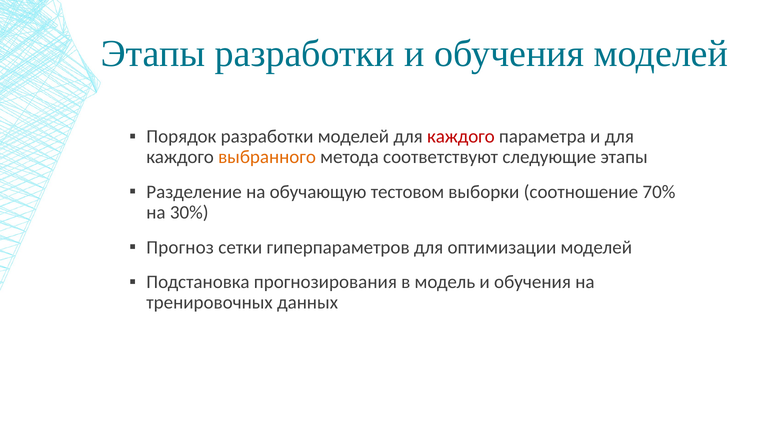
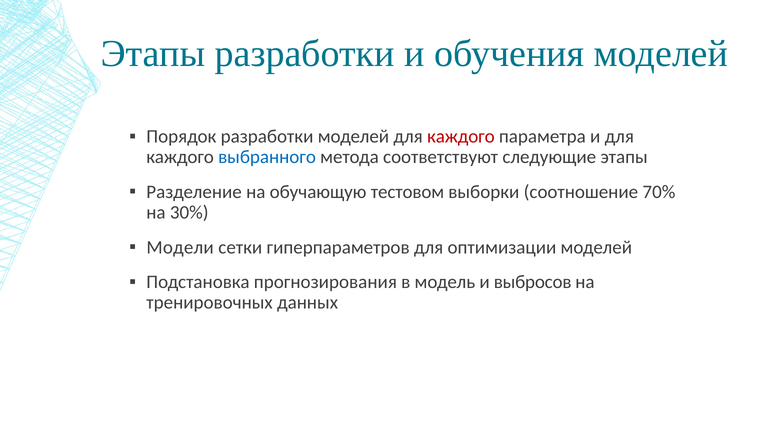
выбранного colour: orange -> blue
Прогноз: Прогноз -> Модели
модель и обучения: обучения -> выбросов
